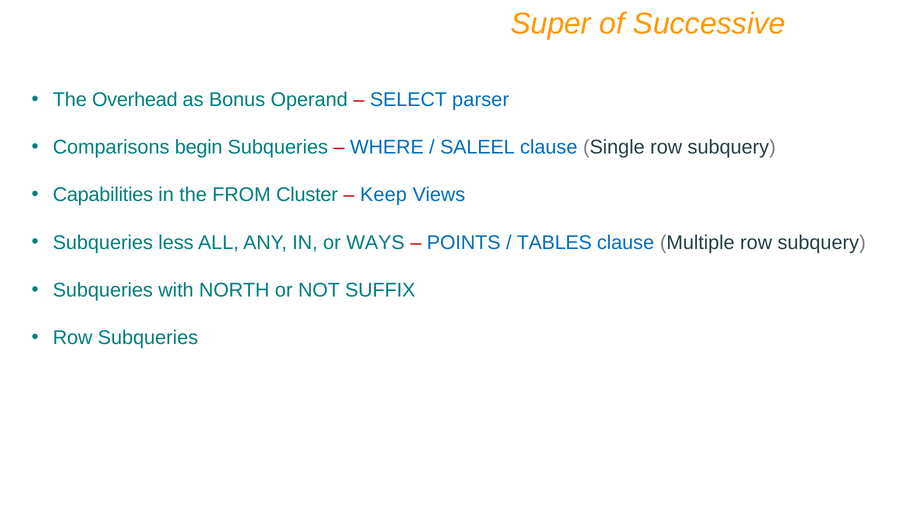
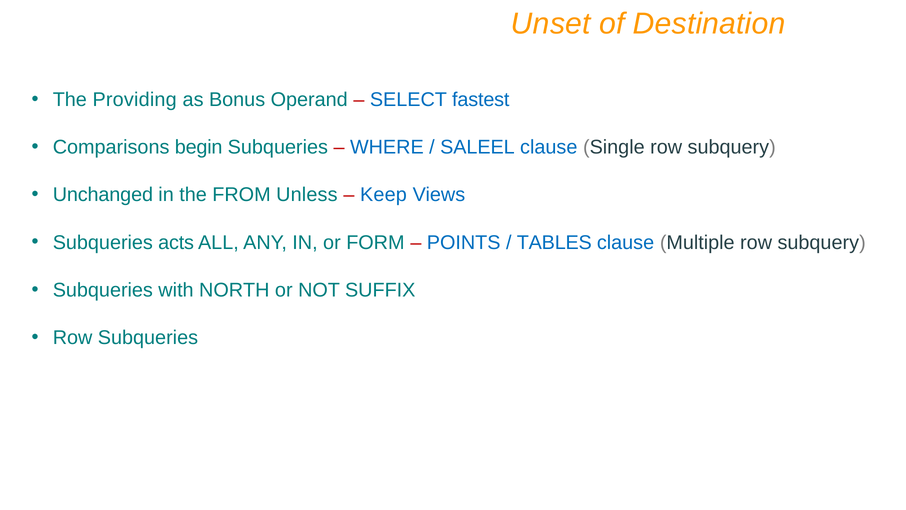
Super: Super -> Unset
Successive: Successive -> Destination
Overhead: Overhead -> Providing
parser: parser -> fastest
Capabilities: Capabilities -> Unchanged
Cluster: Cluster -> Unless
less: less -> acts
WAYS: WAYS -> FORM
